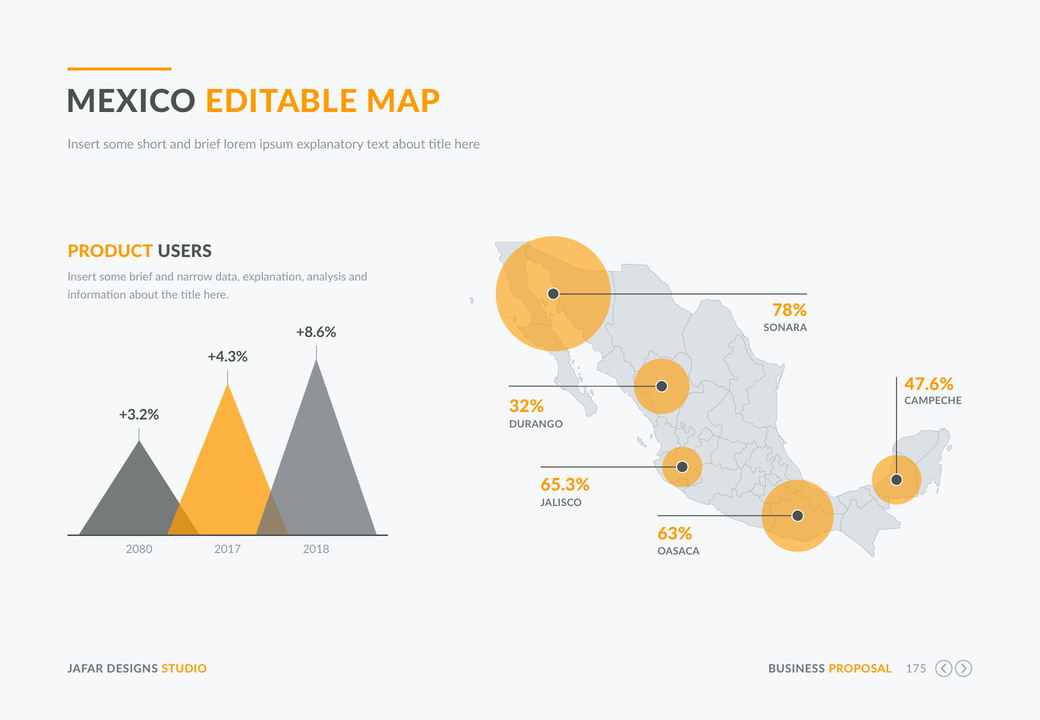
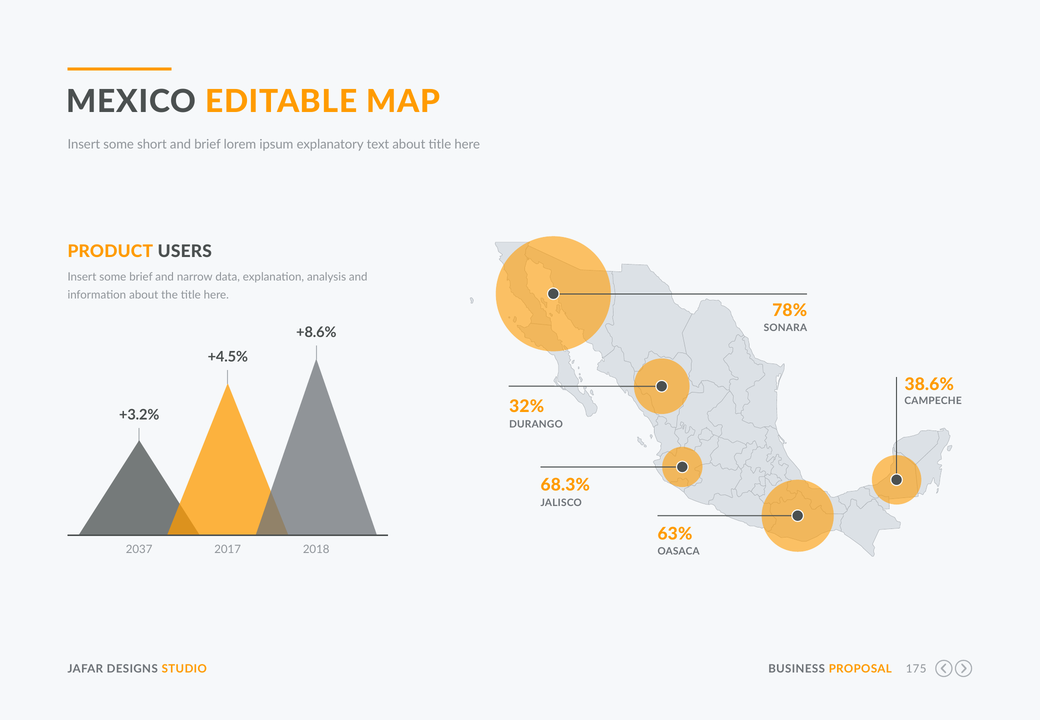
+4.3%: +4.3% -> +4.5%
47.6%: 47.6% -> 38.6%
65.3%: 65.3% -> 68.3%
2080: 2080 -> 2037
